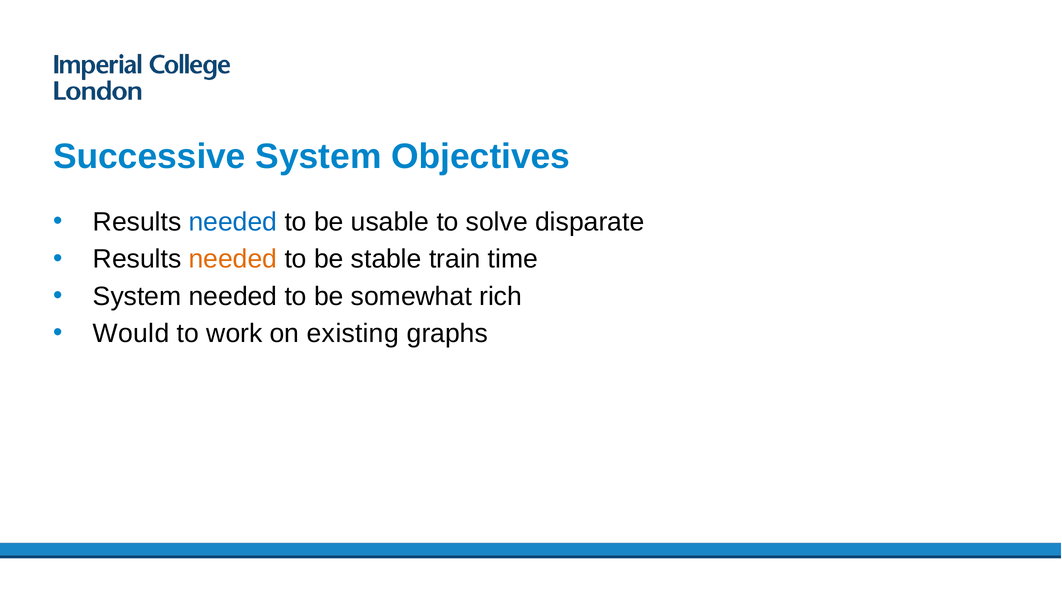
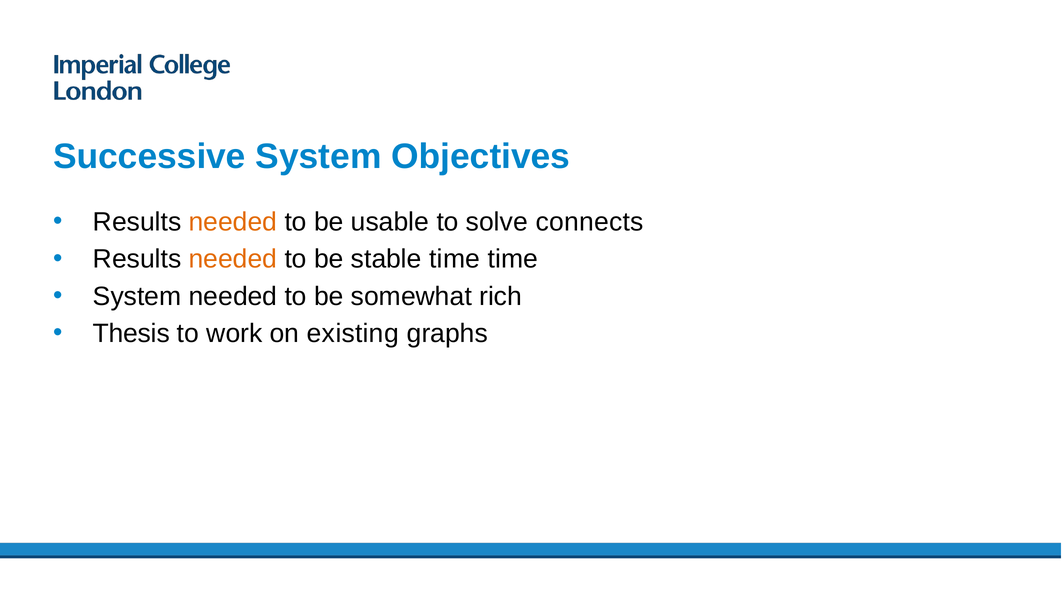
needed at (233, 222) colour: blue -> orange
disparate: disparate -> connects
stable train: train -> time
Would: Would -> Thesis
